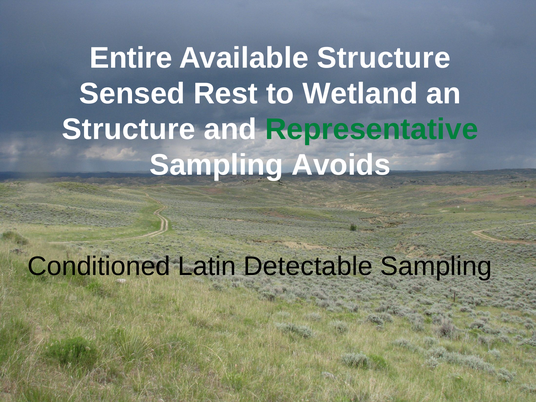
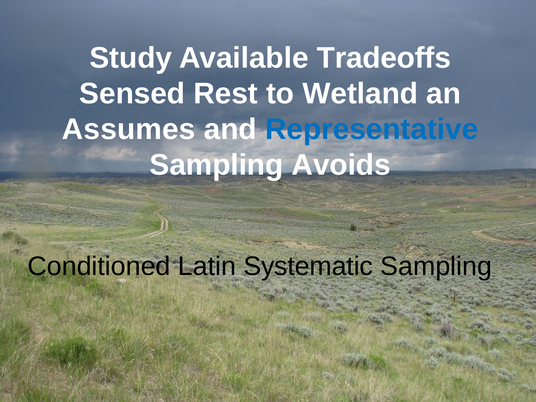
Entire: Entire -> Study
Available Structure: Structure -> Tradeoffs
Structure at (129, 129): Structure -> Assumes
Representative colour: green -> blue
Detectable: Detectable -> Systematic
